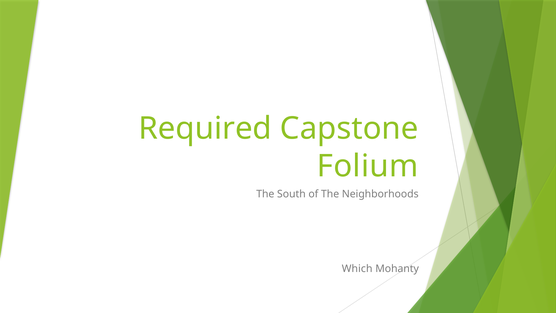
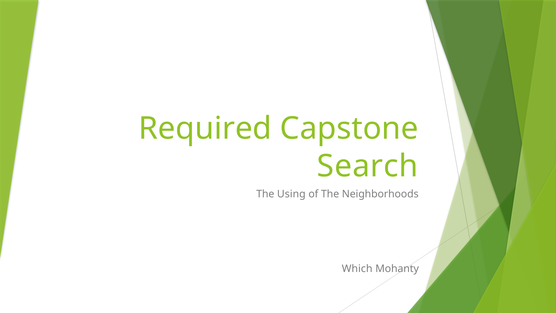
Folium: Folium -> Search
South: South -> Using
